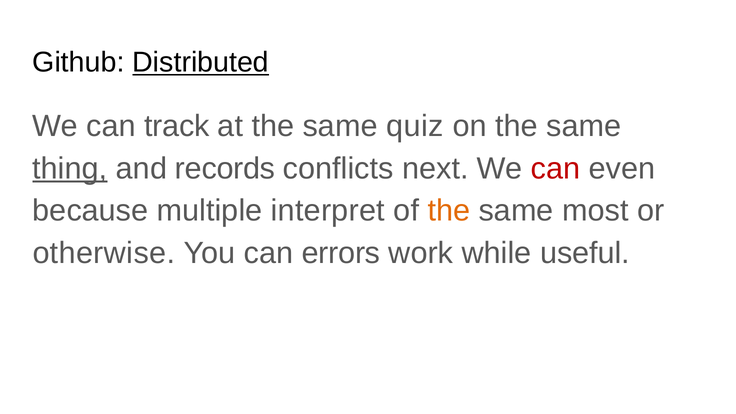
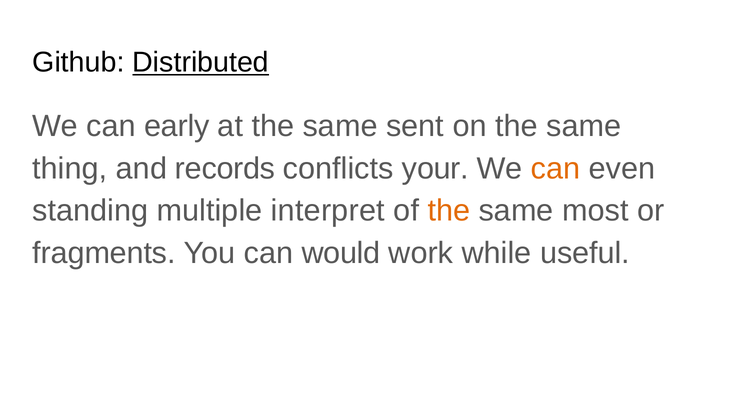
track: track -> early
quiz: quiz -> sent
thing underline: present -> none
next: next -> your
can at (556, 168) colour: red -> orange
because: because -> standing
otherwise: otherwise -> fragments
errors: errors -> would
